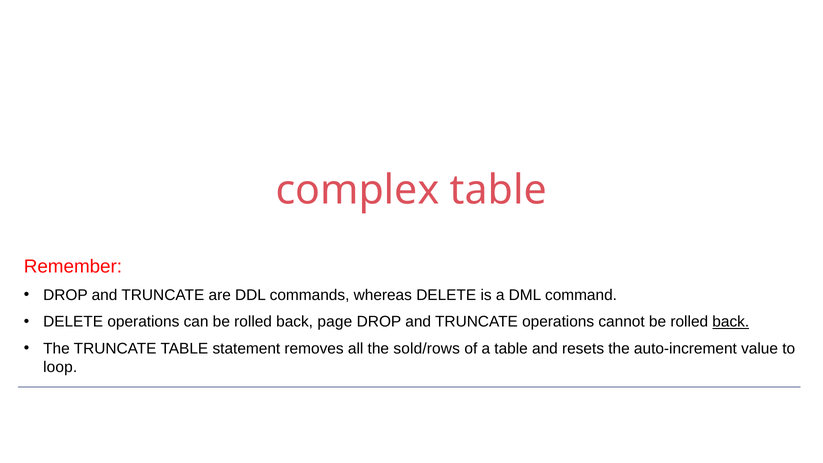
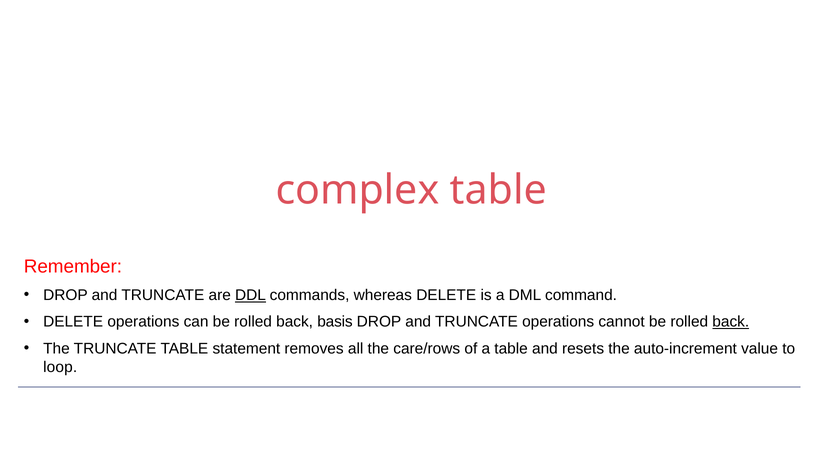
DDL underline: none -> present
page: page -> basis
sold/rows: sold/rows -> care/rows
